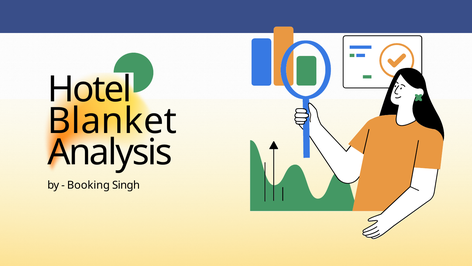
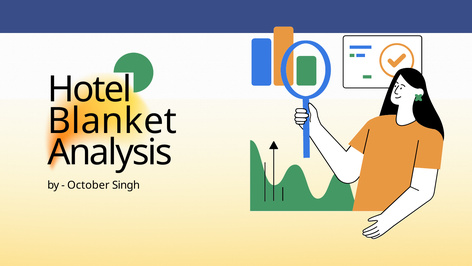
Booking: Booking -> October
